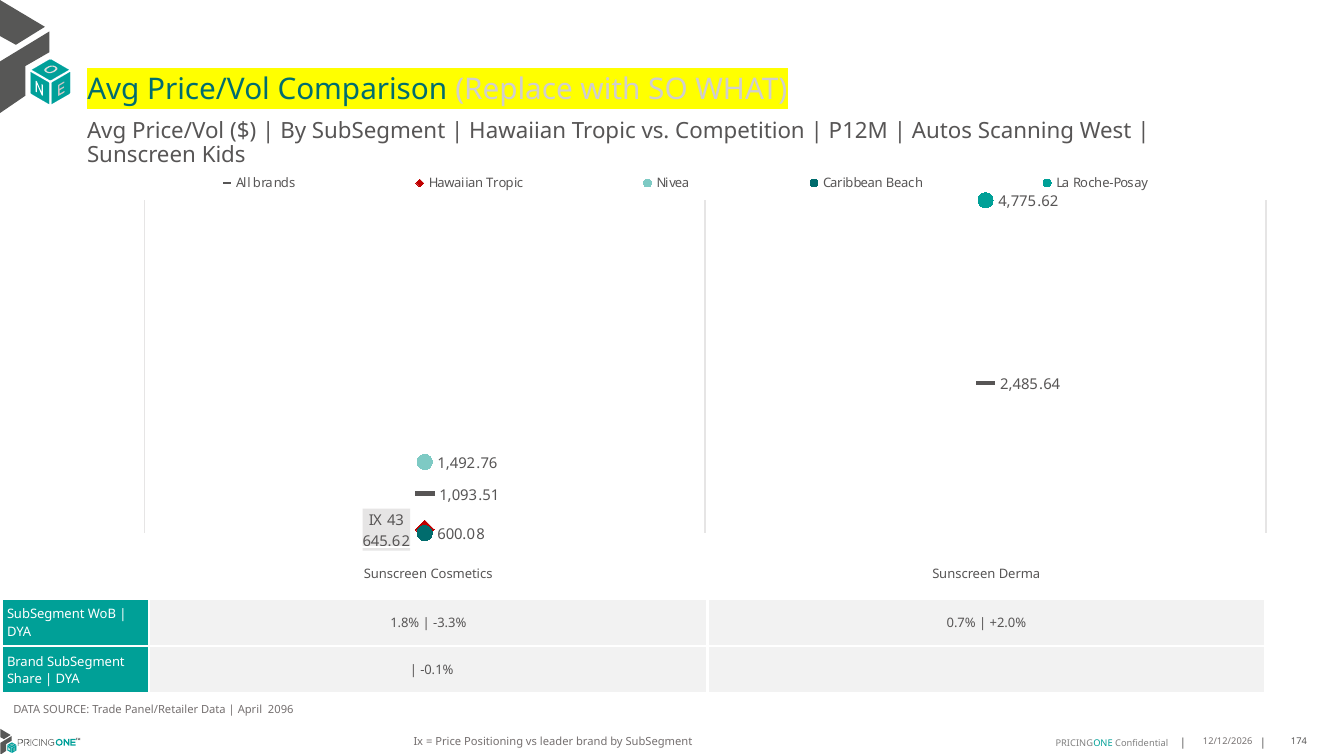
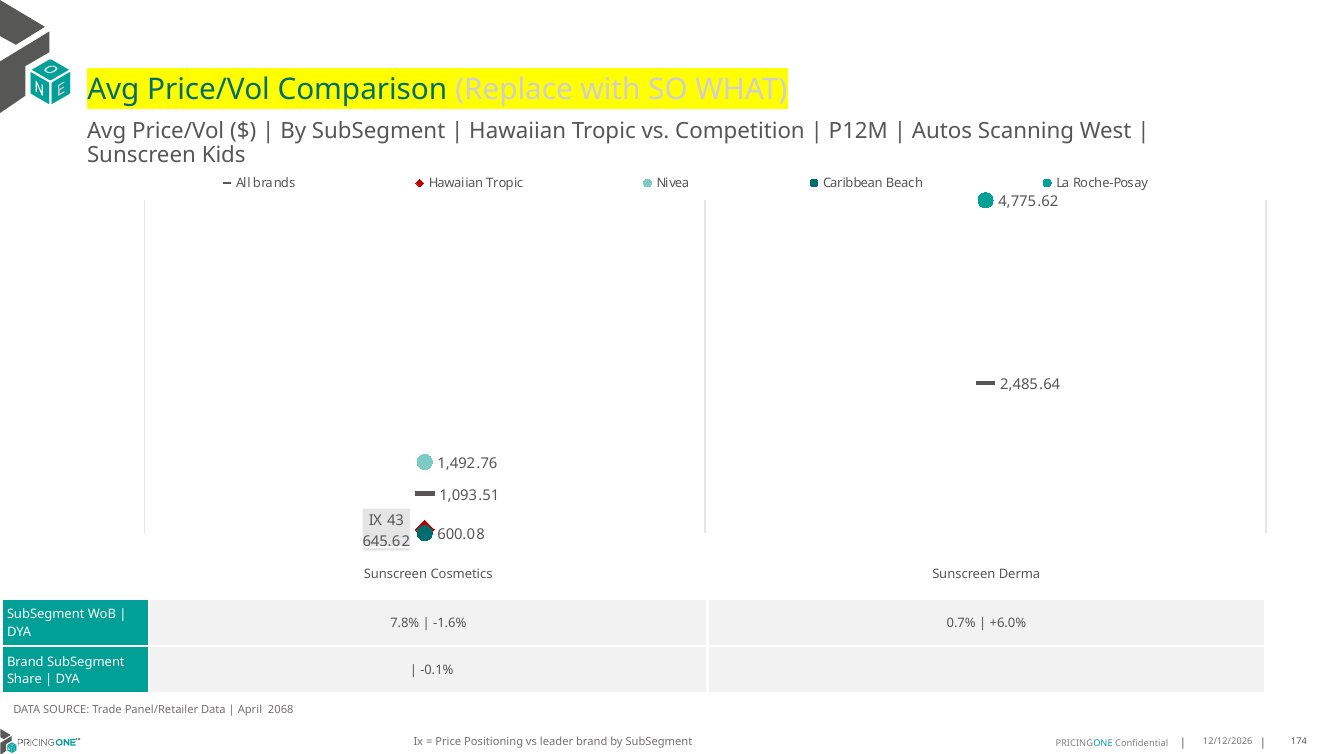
1.8%: 1.8% -> 7.8%
-3.3%: -3.3% -> -1.6%
+2.0%: +2.0% -> +6.0%
2096: 2096 -> 2068
